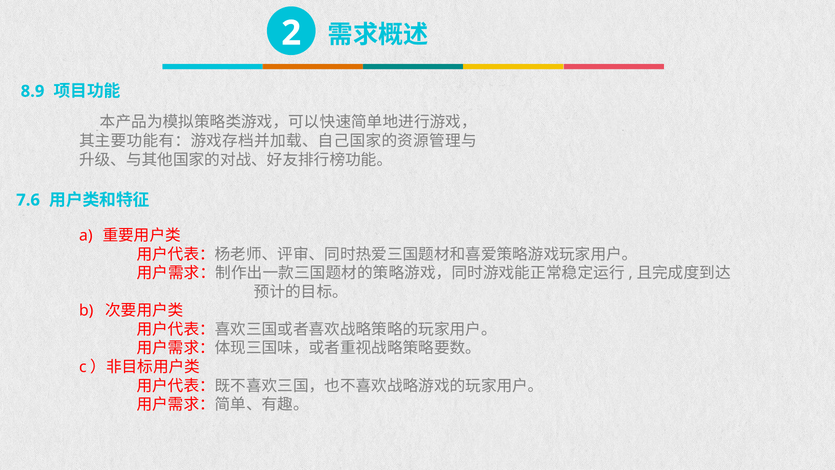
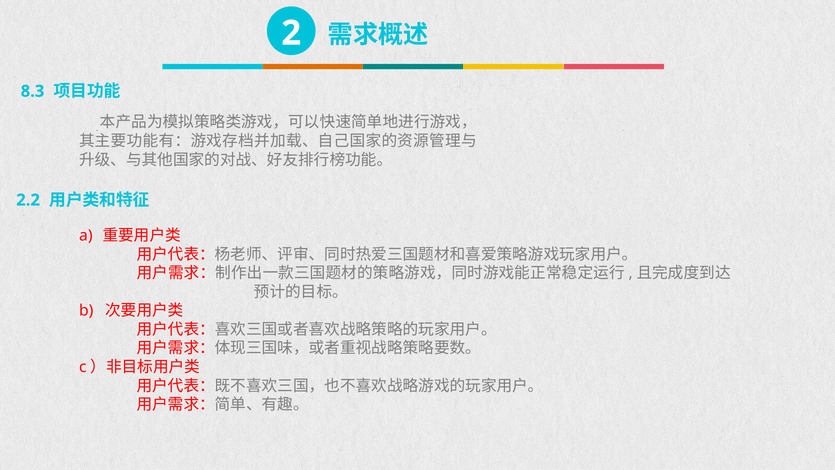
8.9: 8.9 -> 8.3
7.6: 7.6 -> 2.2
